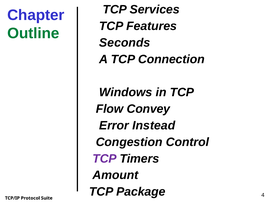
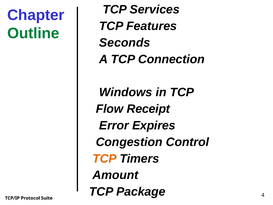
Convey: Convey -> Receipt
Instead: Instead -> Expires
TCP at (105, 158) colour: purple -> orange
